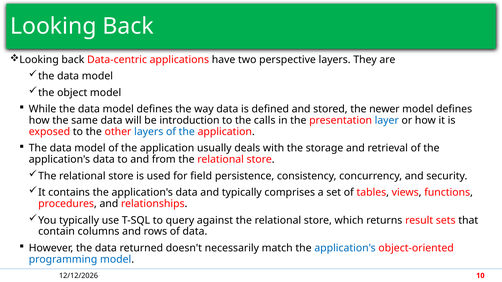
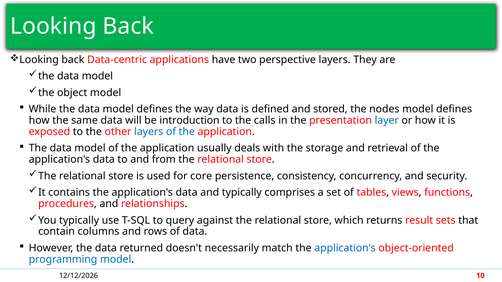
newer: newer -> nodes
field: field -> core
